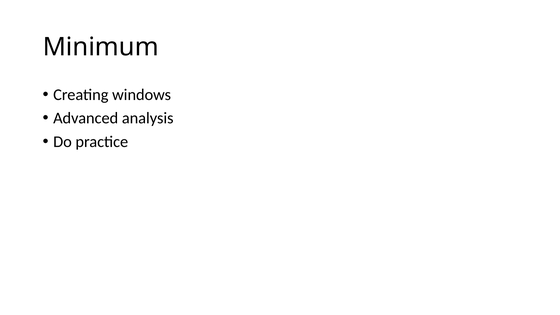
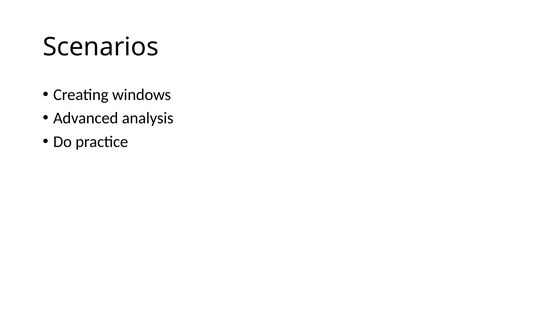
Minimum: Minimum -> Scenarios
